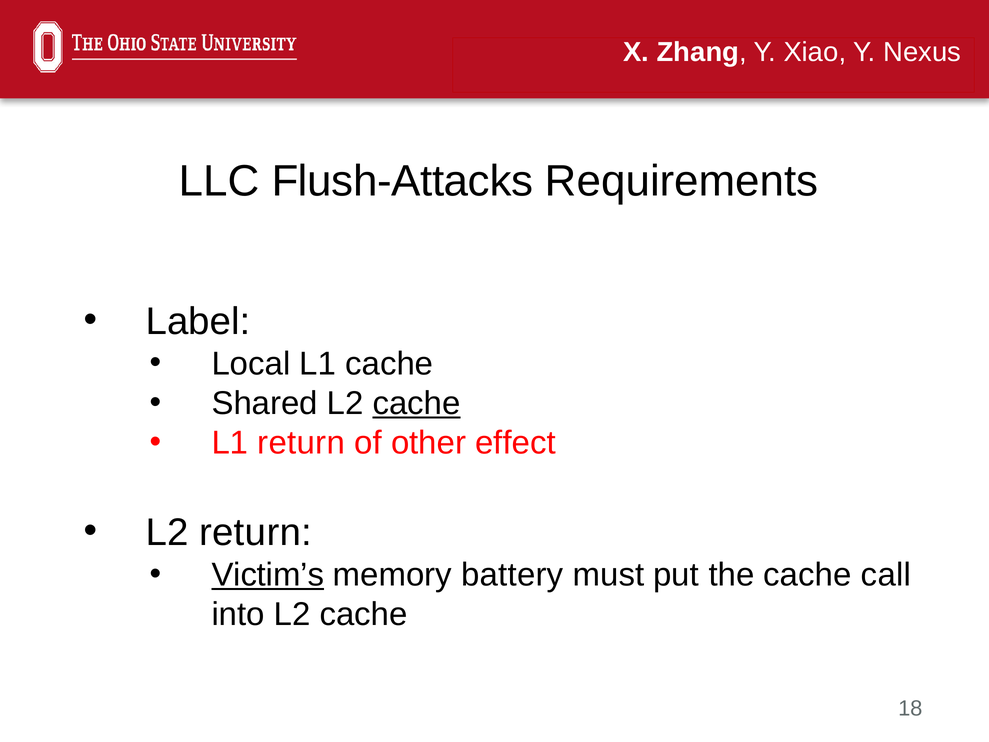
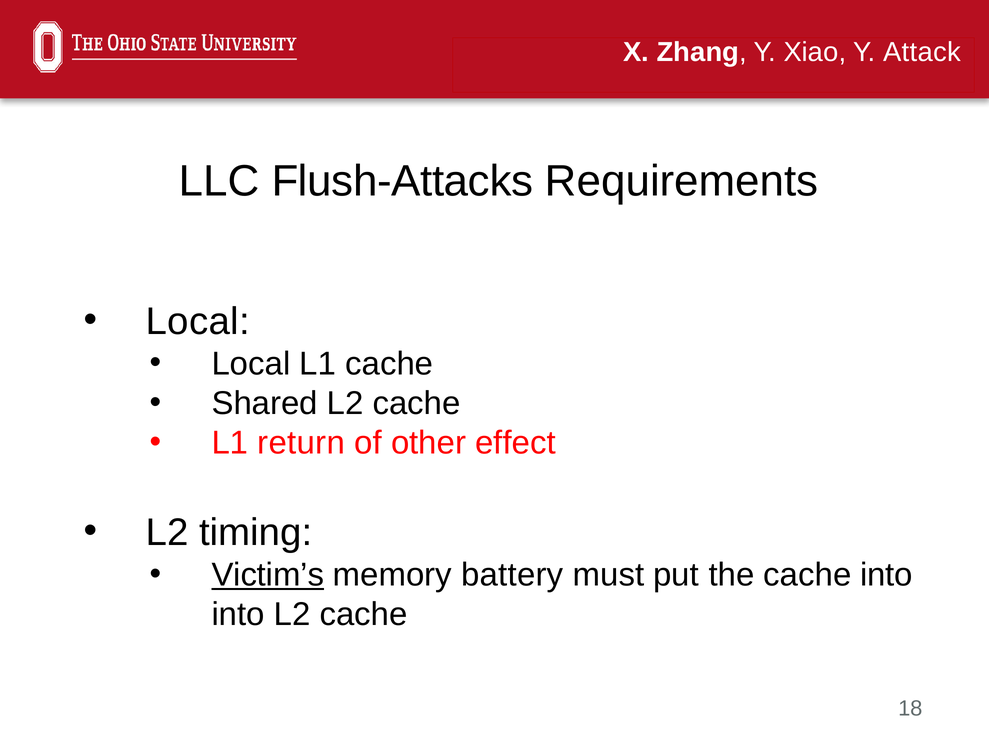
Nexus: Nexus -> Attack
Label at (198, 321): Label -> Local
cache at (417, 403) underline: present -> none
L2 return: return -> timing
cache call: call -> into
